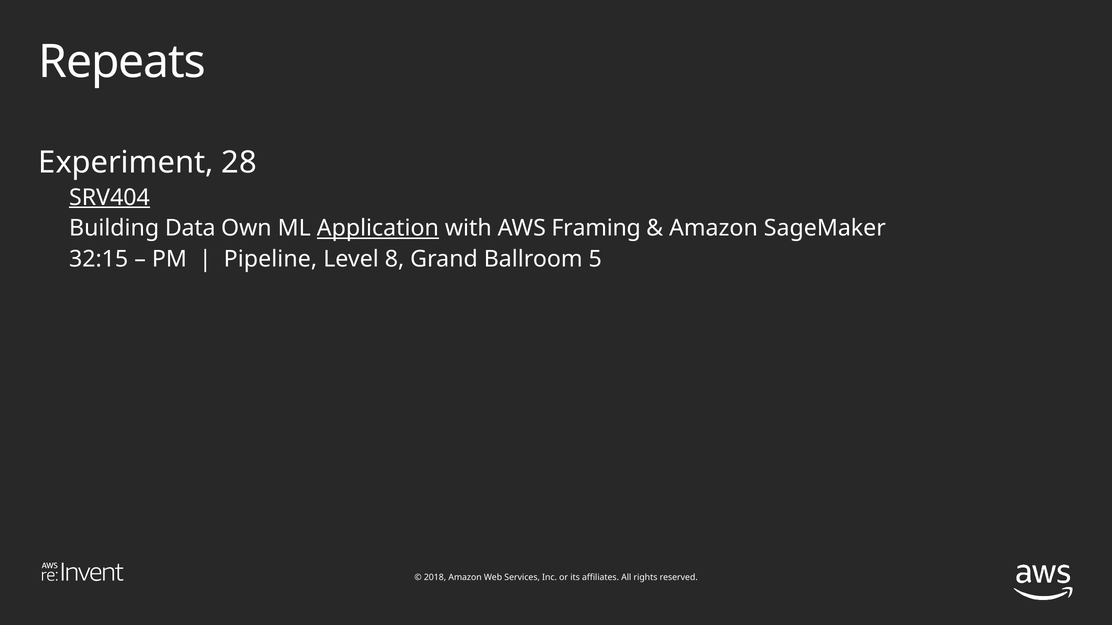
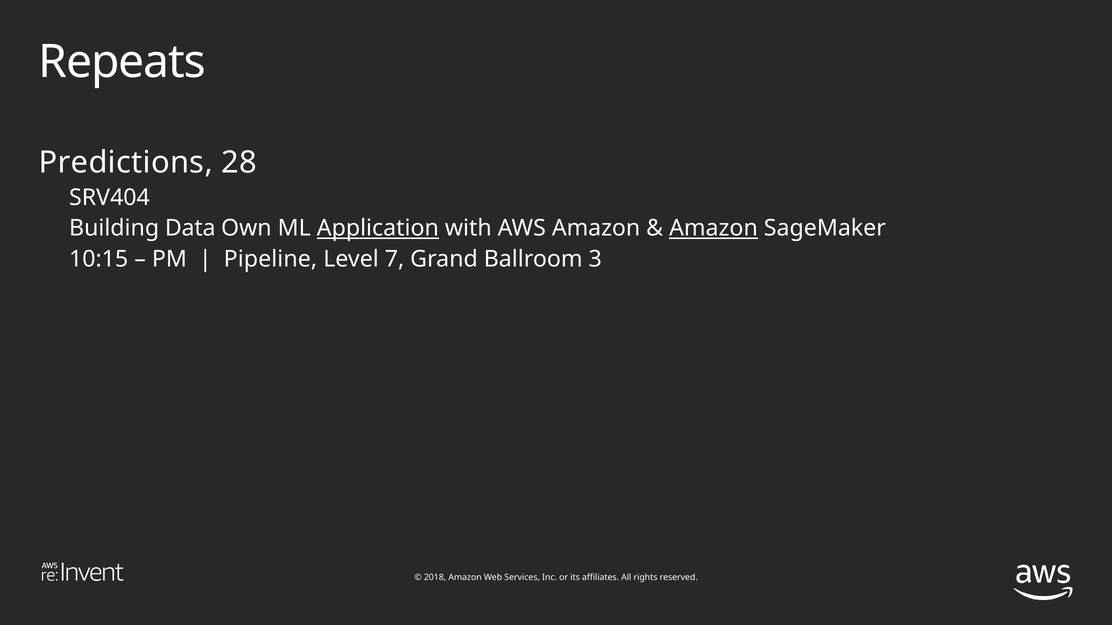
Experiment: Experiment -> Predictions
SRV404 underline: present -> none
AWS Framing: Framing -> Amazon
Amazon at (713, 228) underline: none -> present
32:15: 32:15 -> 10:15
8: 8 -> 7
5: 5 -> 3
